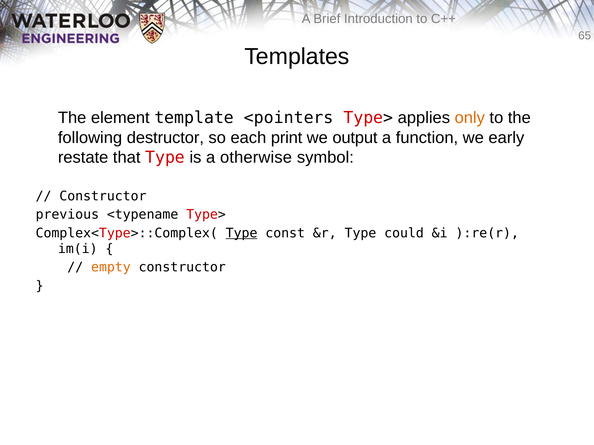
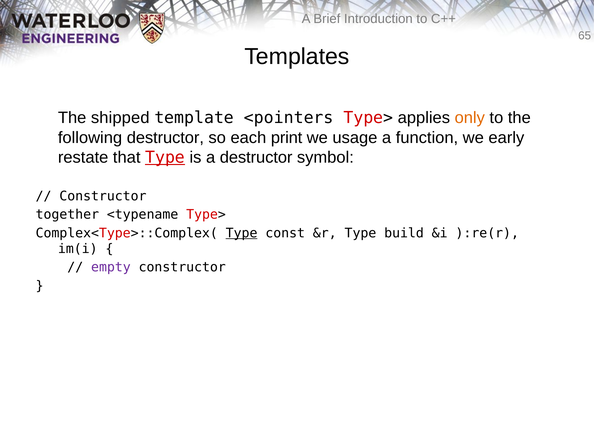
element: element -> shipped
output: output -> usage
Type at (165, 158) underline: none -> present
a otherwise: otherwise -> destructor
previous: previous -> together
could: could -> build
empty colour: orange -> purple
